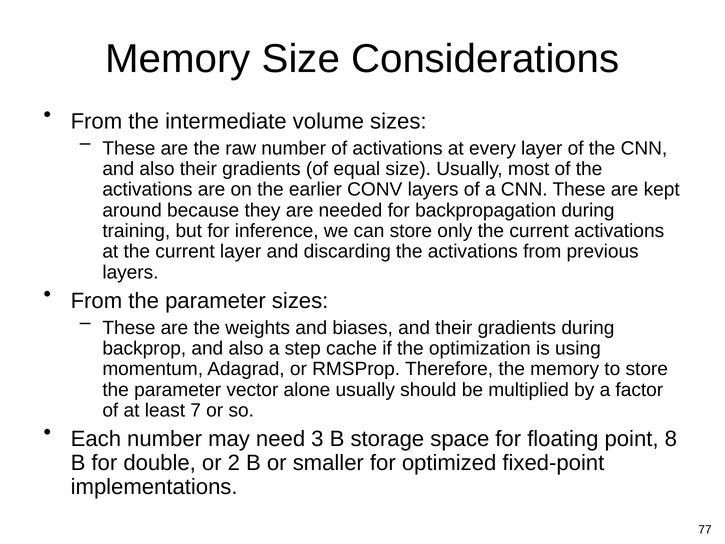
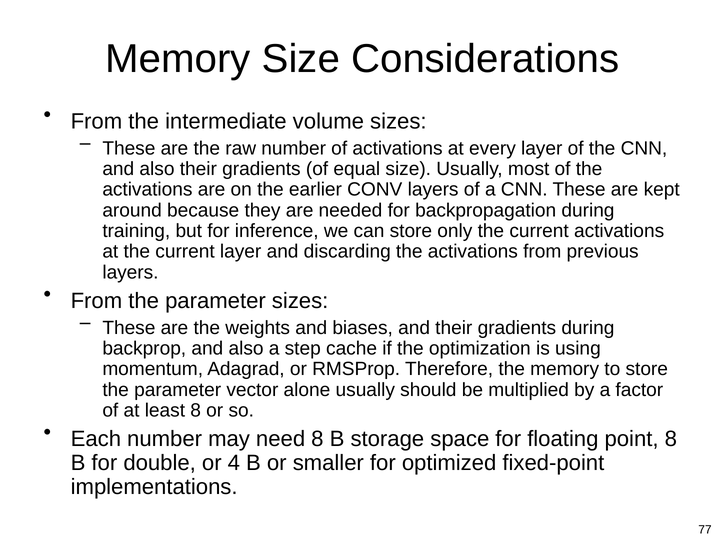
least 7: 7 -> 8
need 3: 3 -> 8
2: 2 -> 4
